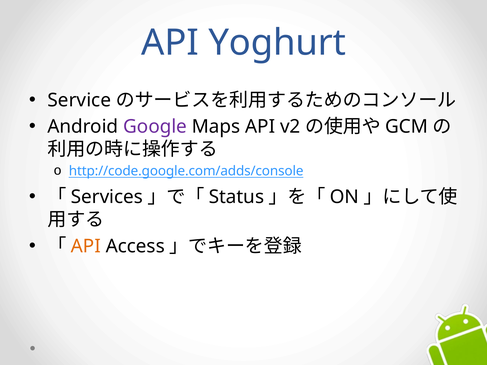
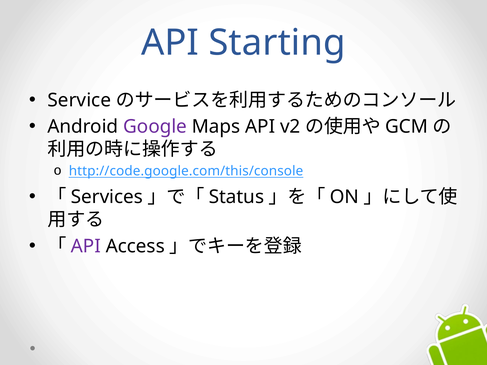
Yoghurt: Yoghurt -> Starting
http://code.google.com/adds/console: http://code.google.com/adds/console -> http://code.google.com/this/console
API at (86, 246) colour: orange -> purple
